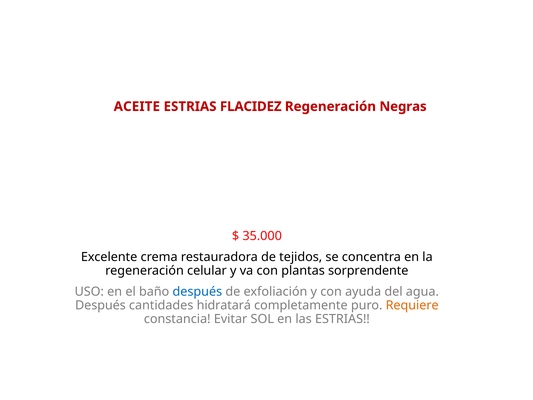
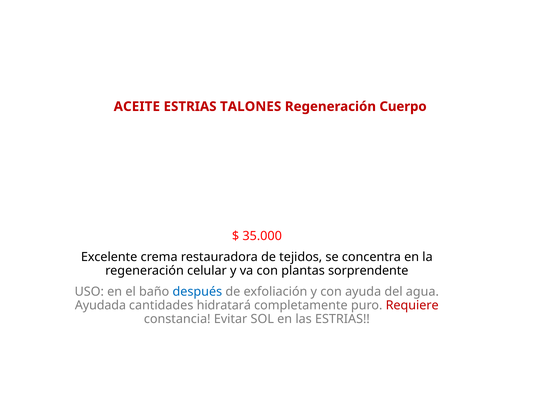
FLACIDEZ: FLACIDEZ -> TALONES
Negras: Negras -> Cuerpo
Después at (100, 305): Después -> Ayudada
Requiere colour: orange -> red
